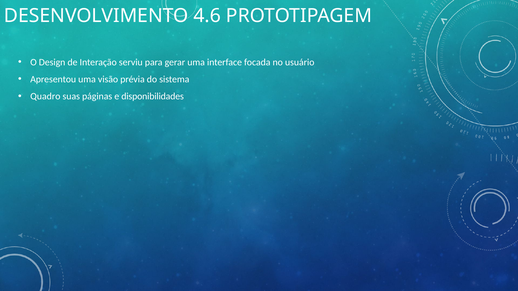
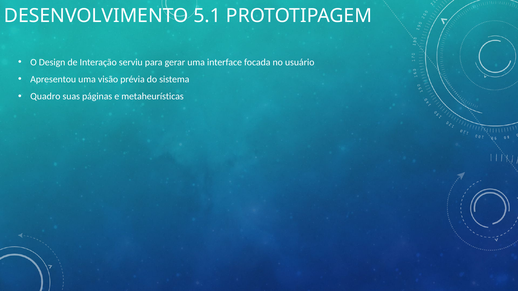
4.6: 4.6 -> 5.1
disponibilidades: disponibilidades -> metaheurísticas
